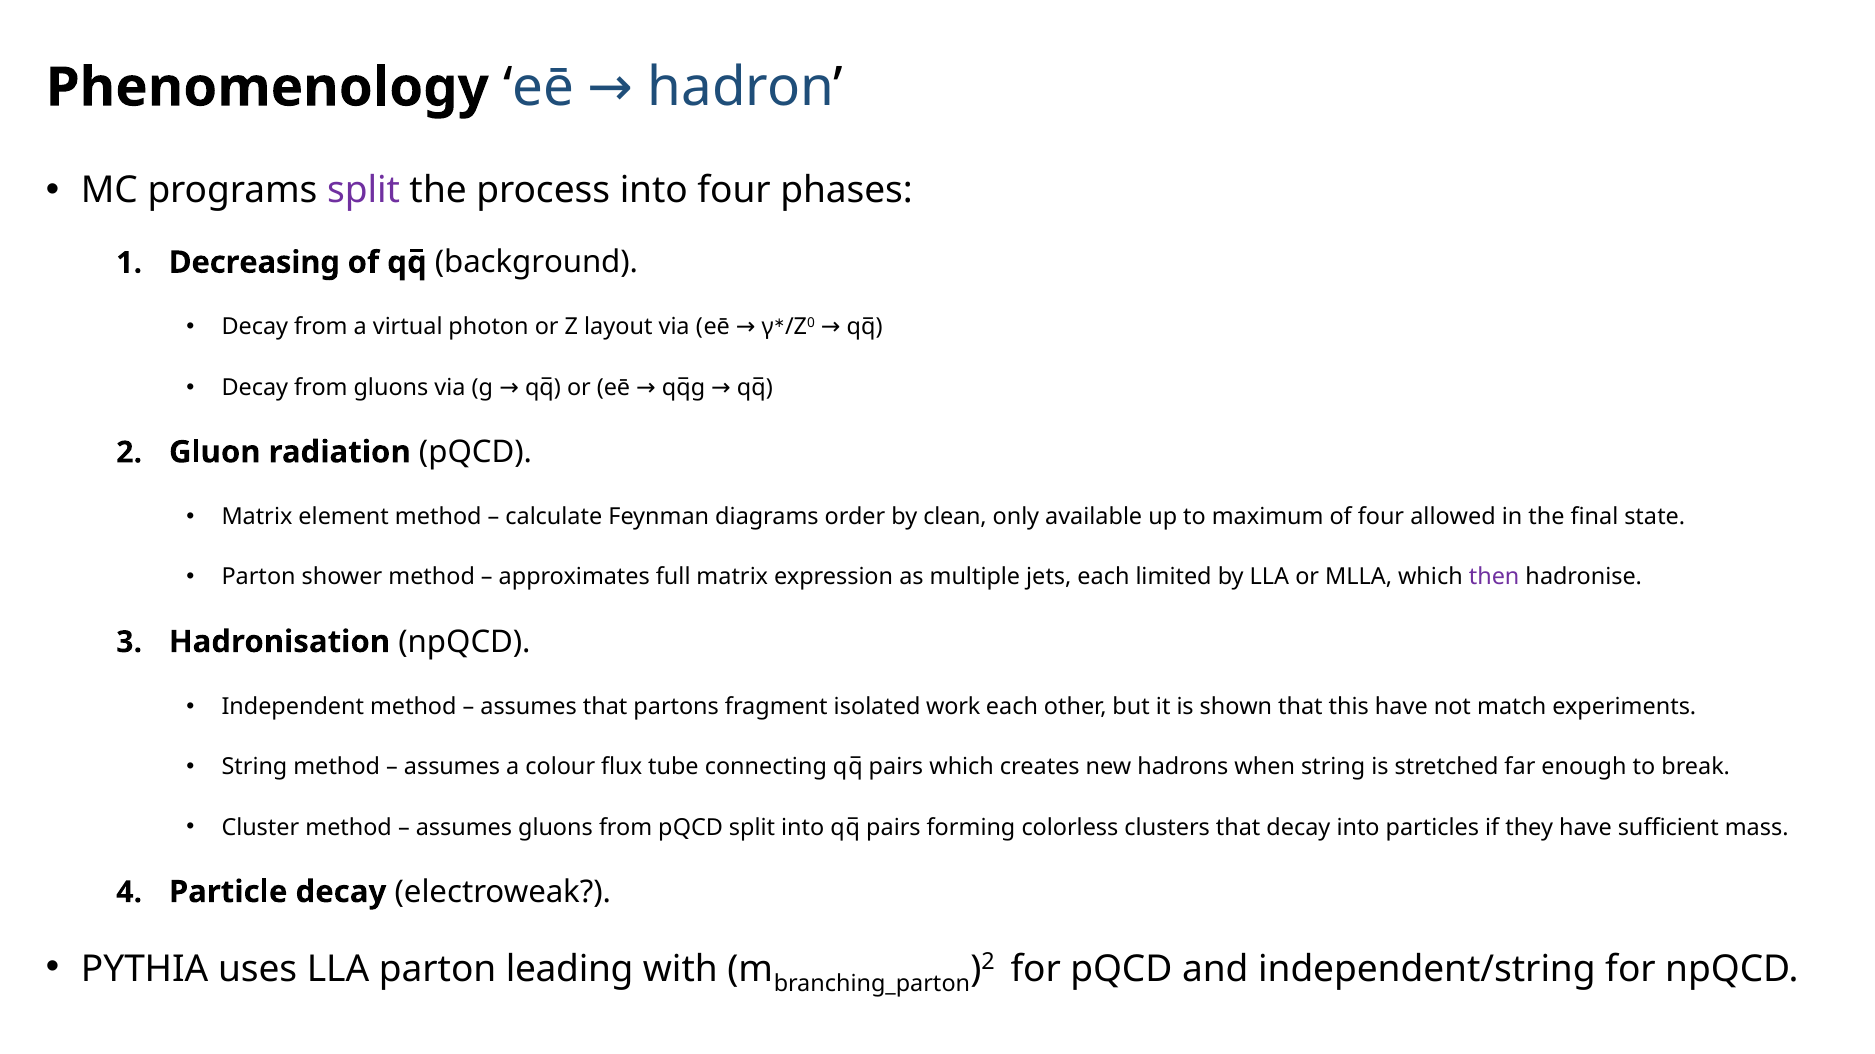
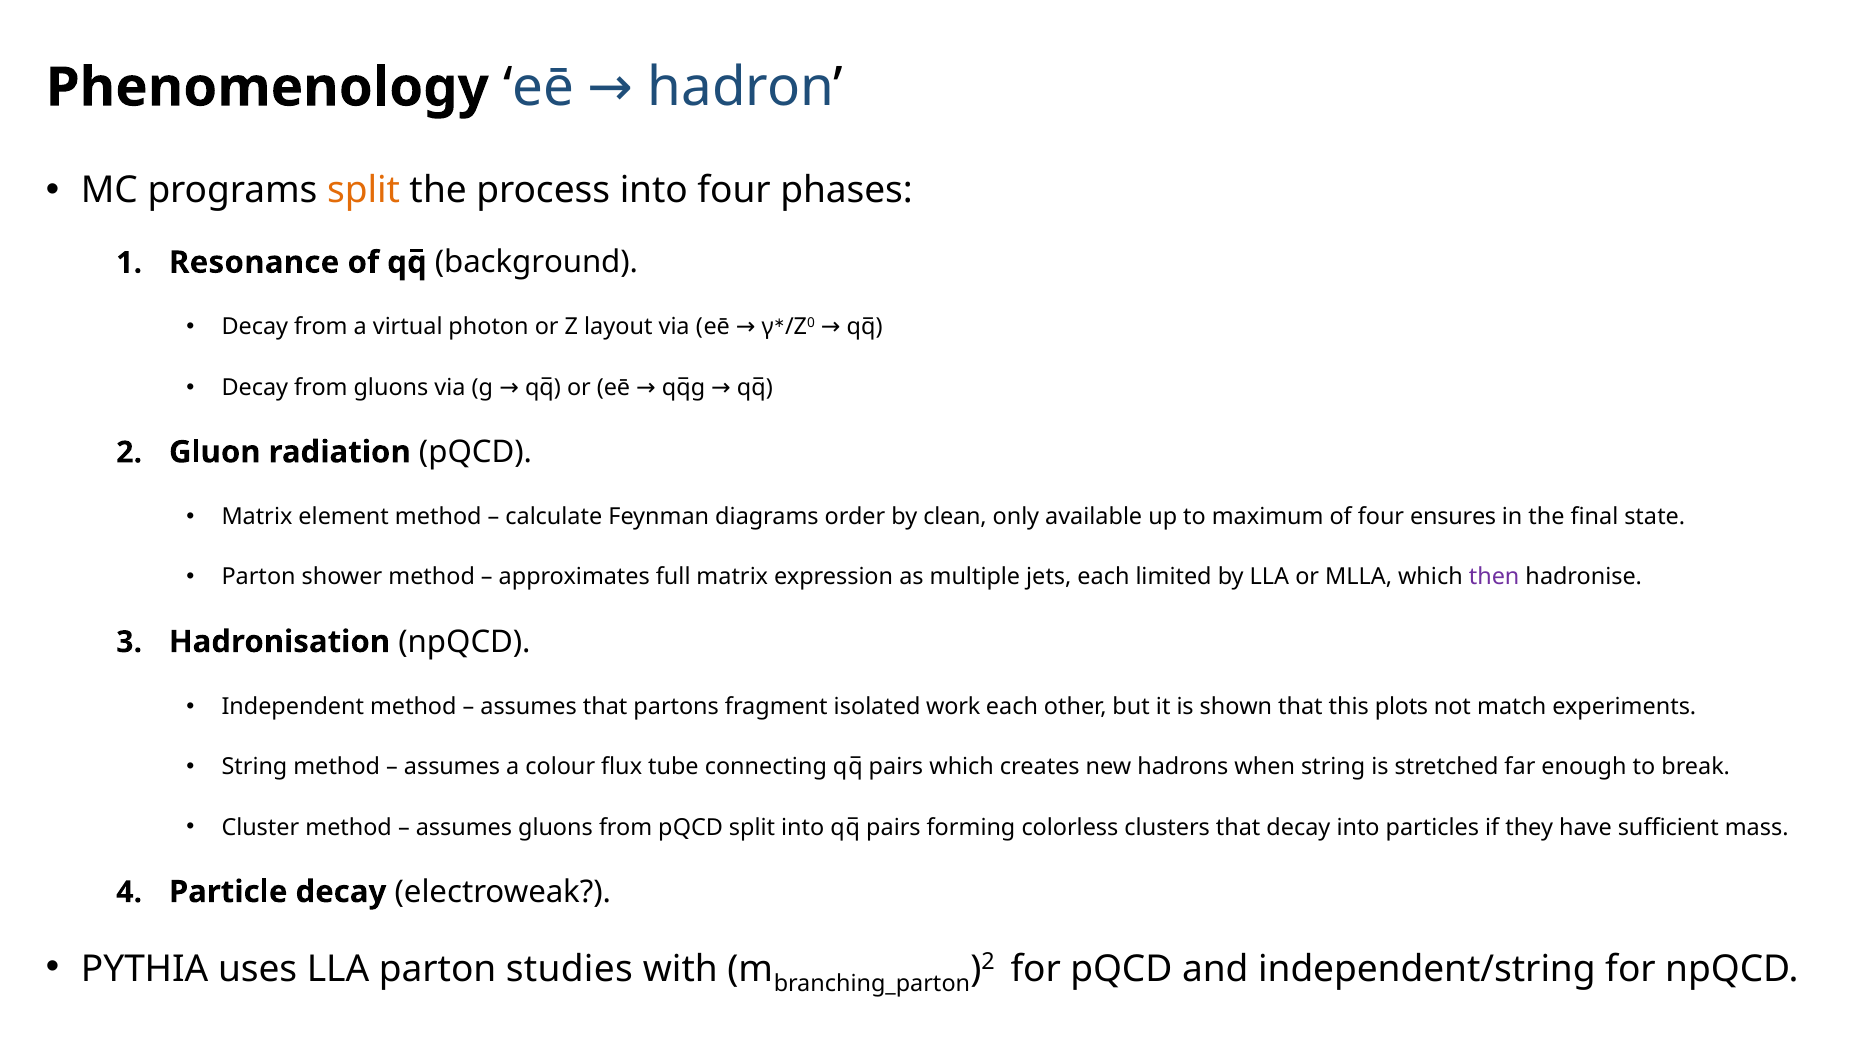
split at (364, 191) colour: purple -> orange
Decreasing: Decreasing -> Resonance
allowed: allowed -> ensures
this have: have -> plots
leading: leading -> studies
